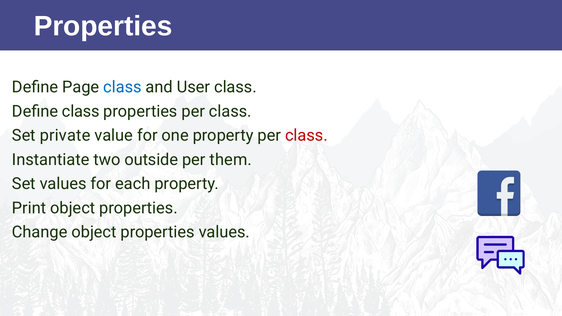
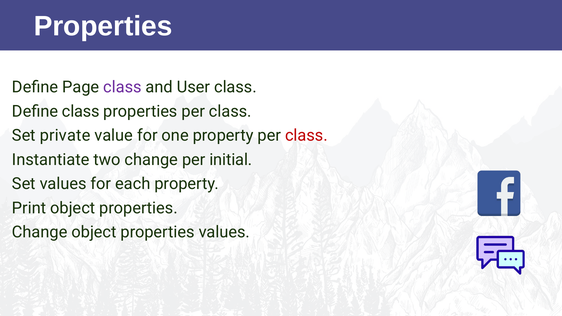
class at (122, 87) colour: blue -> purple
two outside: outside -> change
them: them -> initial
